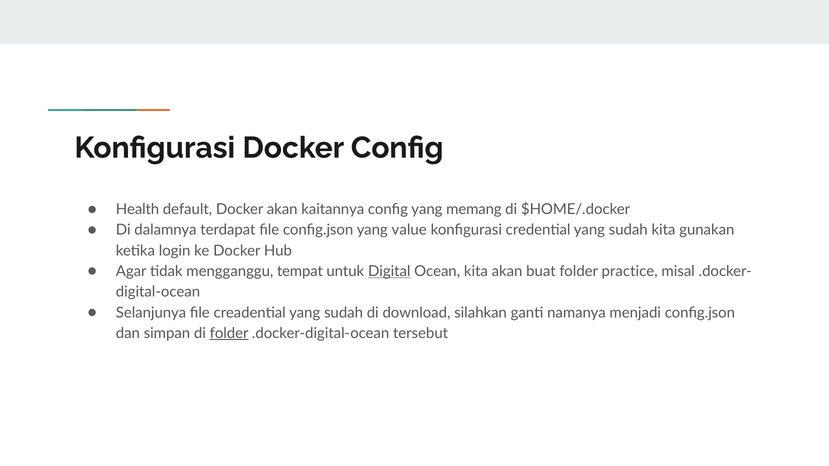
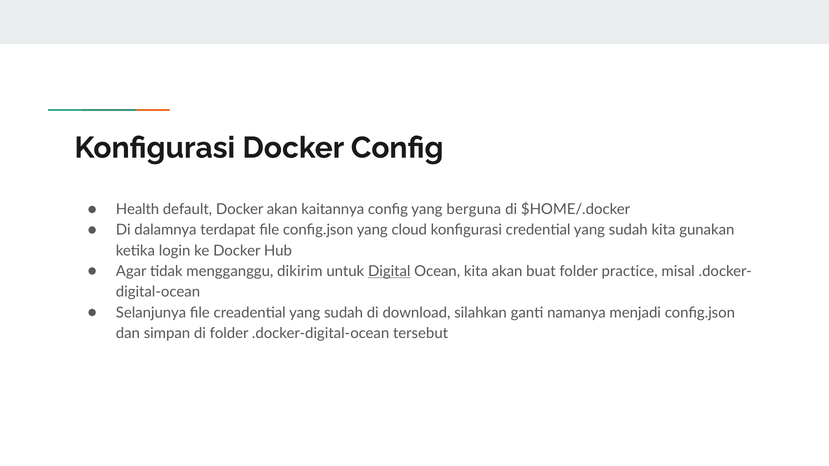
memang: memang -> berguna
value: value -> cloud
tempat: tempat -> dikirim
folder at (229, 333) underline: present -> none
